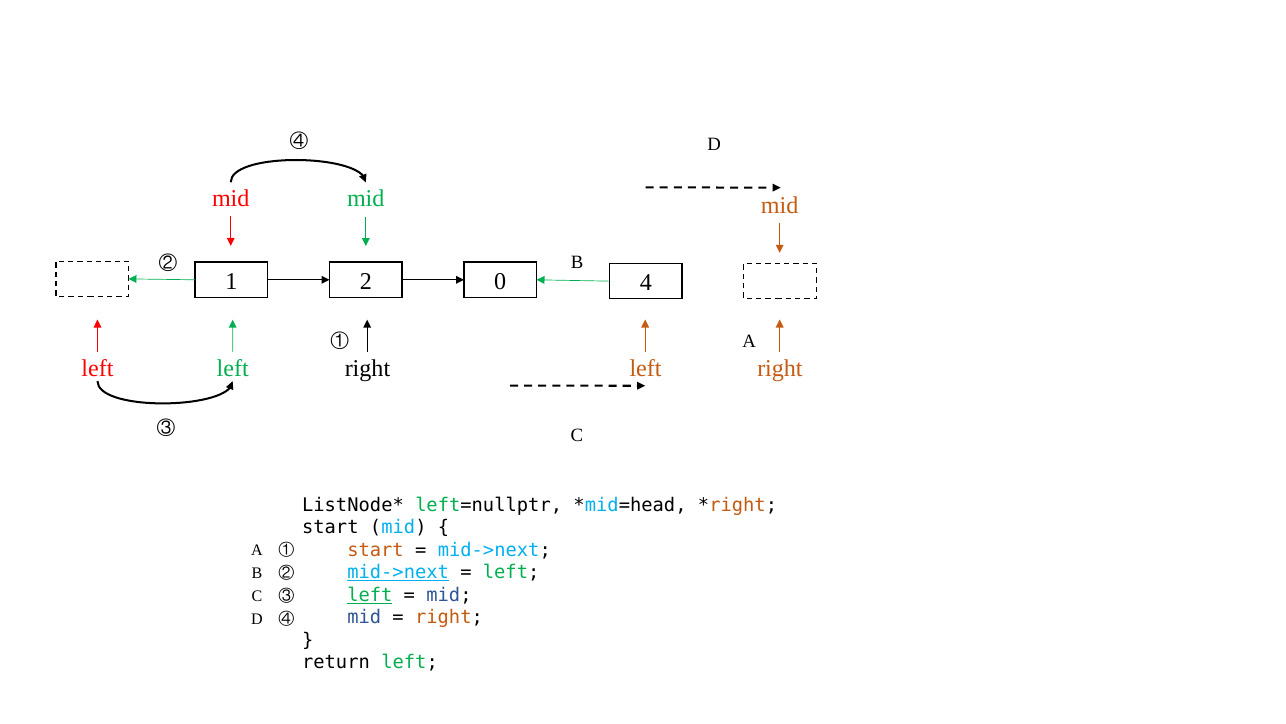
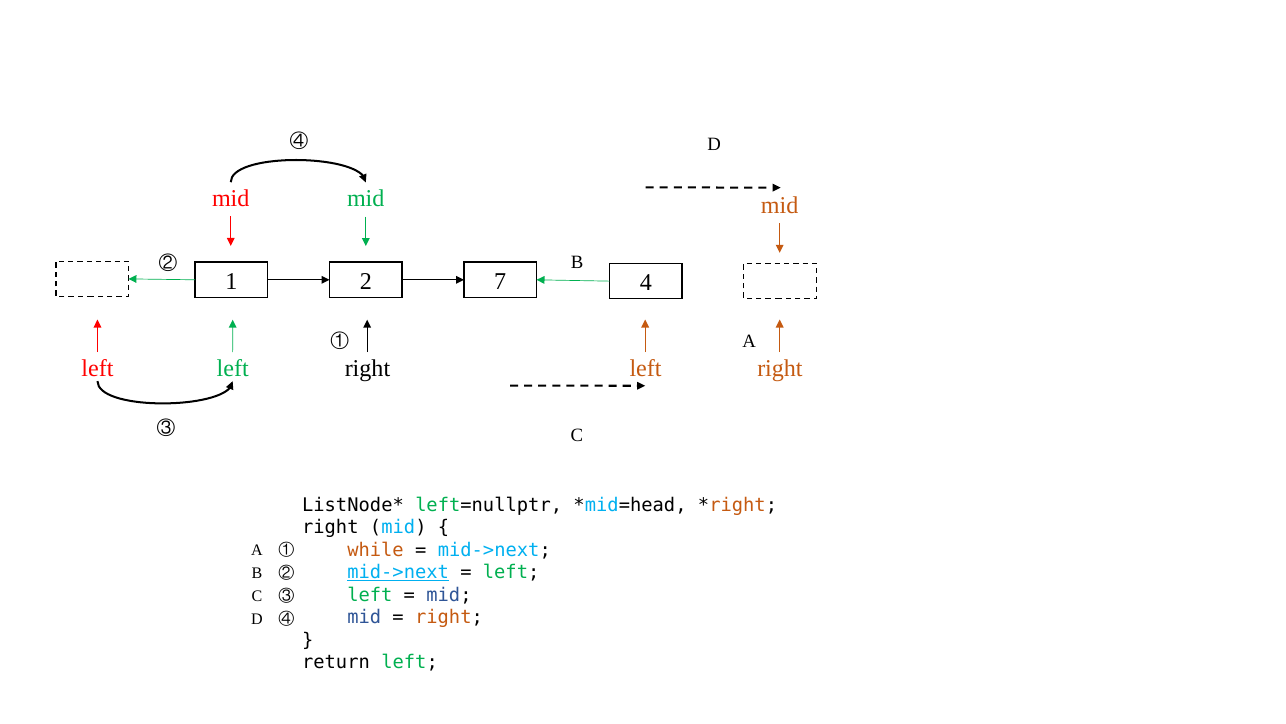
0: 0 -> 7
start at (330, 527): start -> right
start at (376, 550): start -> while
left at (370, 595) underline: present -> none
